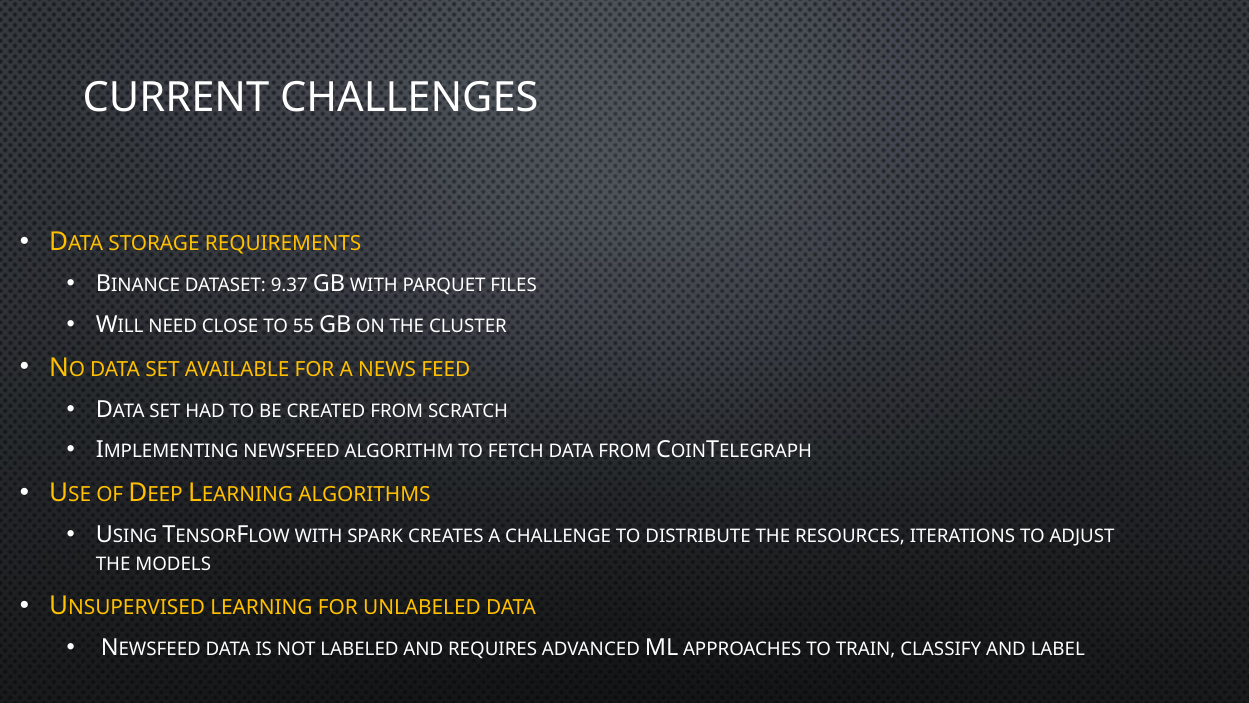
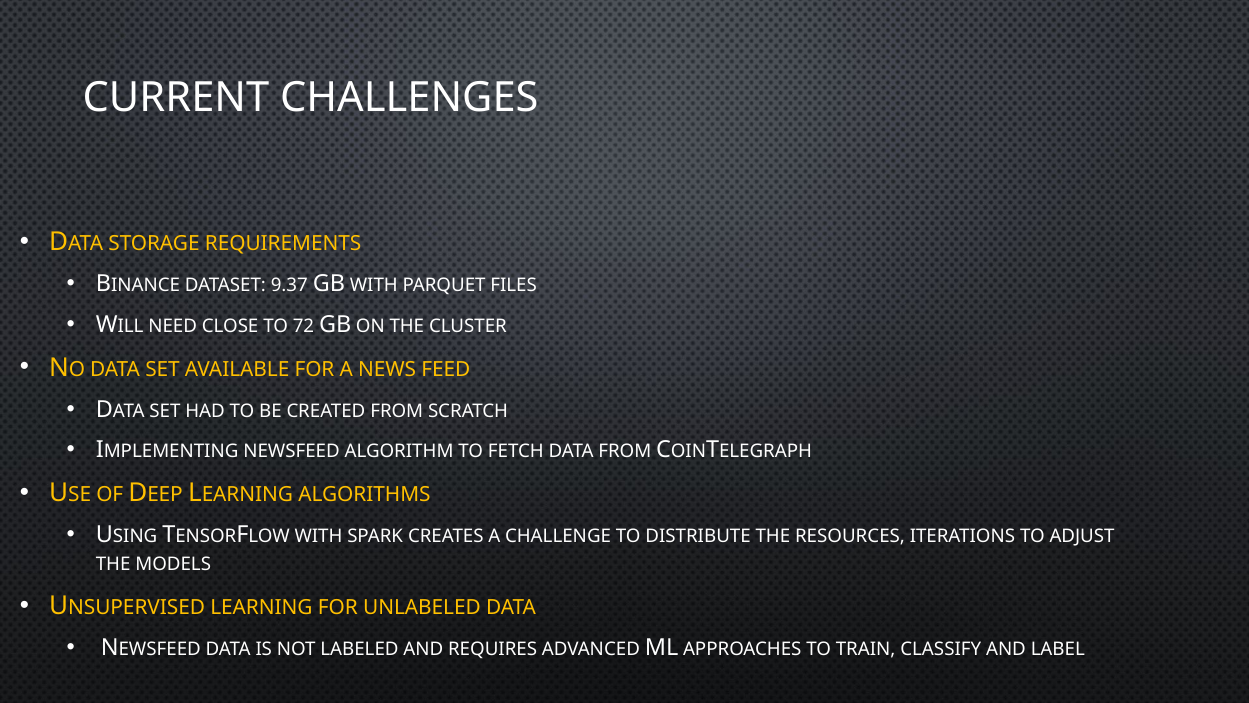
55: 55 -> 72
